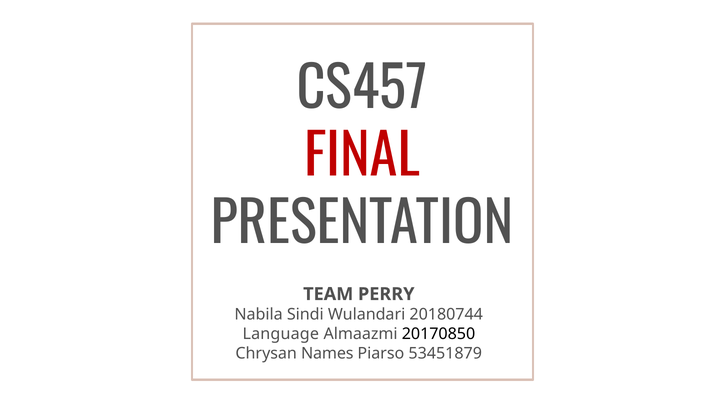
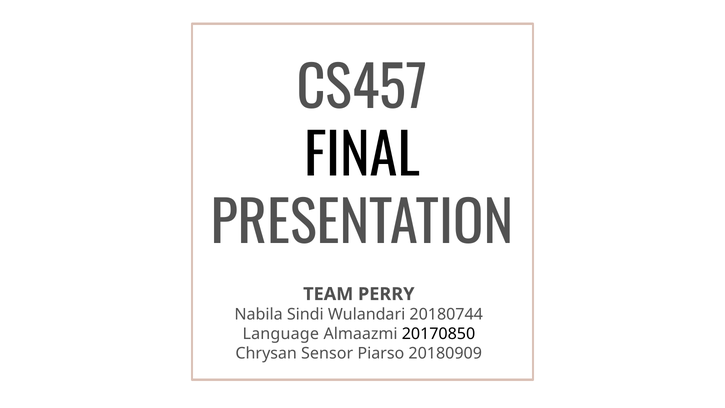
FINAL colour: red -> black
Names: Names -> Sensor
53451879: 53451879 -> 20180909
